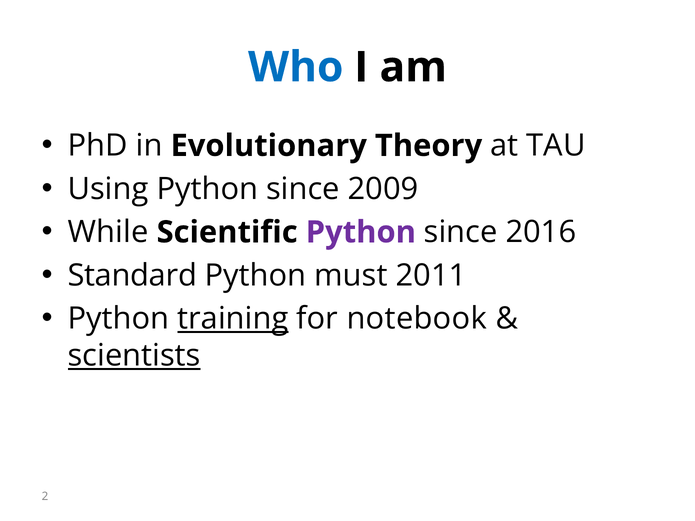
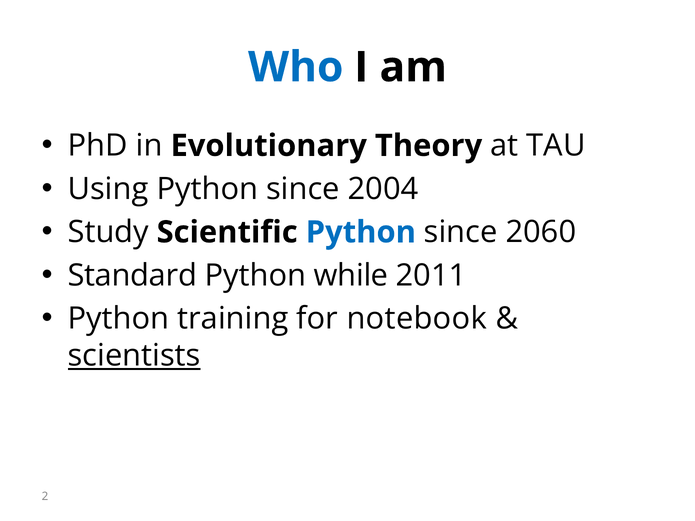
2009: 2009 -> 2004
While: While -> Study
Python at (361, 232) colour: purple -> blue
2016: 2016 -> 2060
must: must -> while
training underline: present -> none
